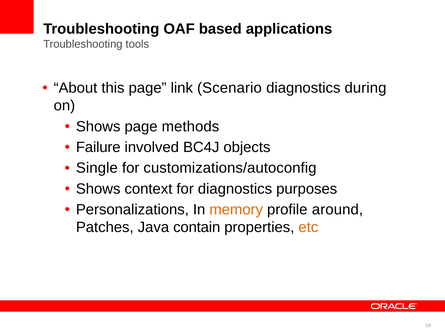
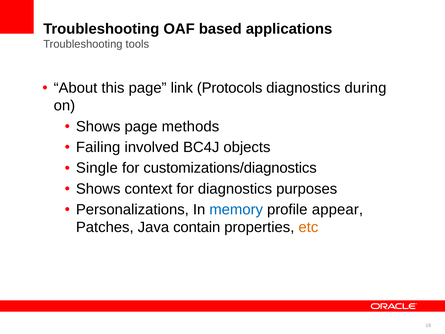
Scenario: Scenario -> Protocols
Failure: Failure -> Failing
customizations/autoconfig: customizations/autoconfig -> customizations/diagnostics
memory colour: orange -> blue
around: around -> appear
